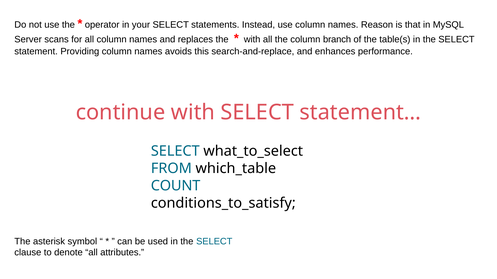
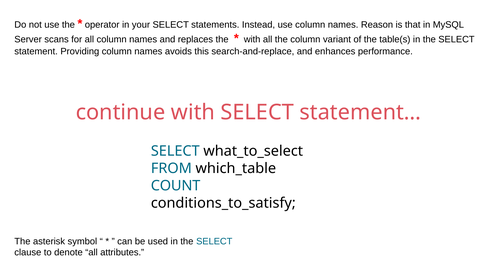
branch: branch -> variant
